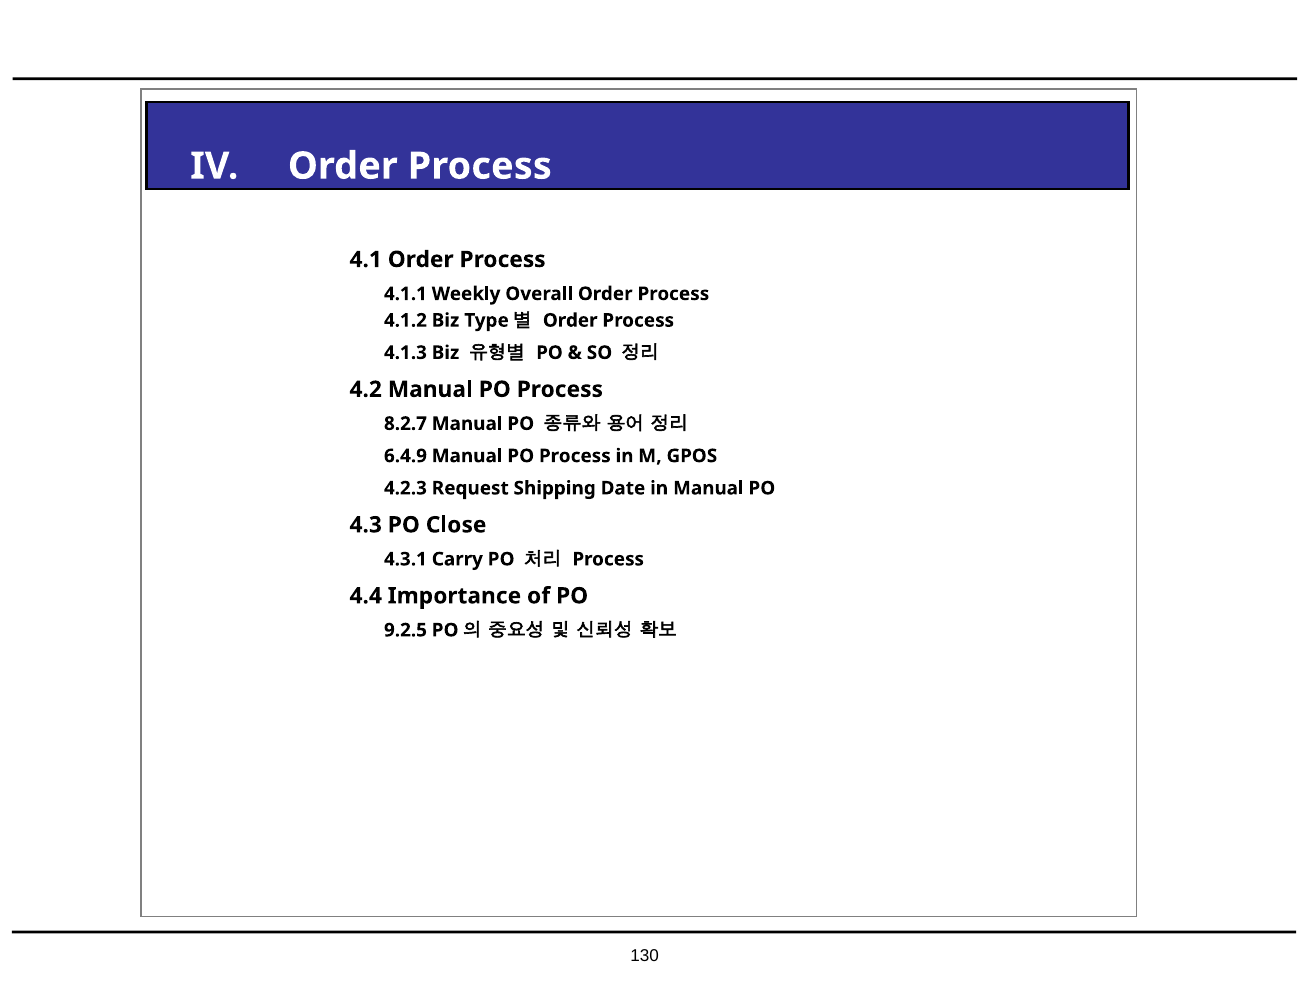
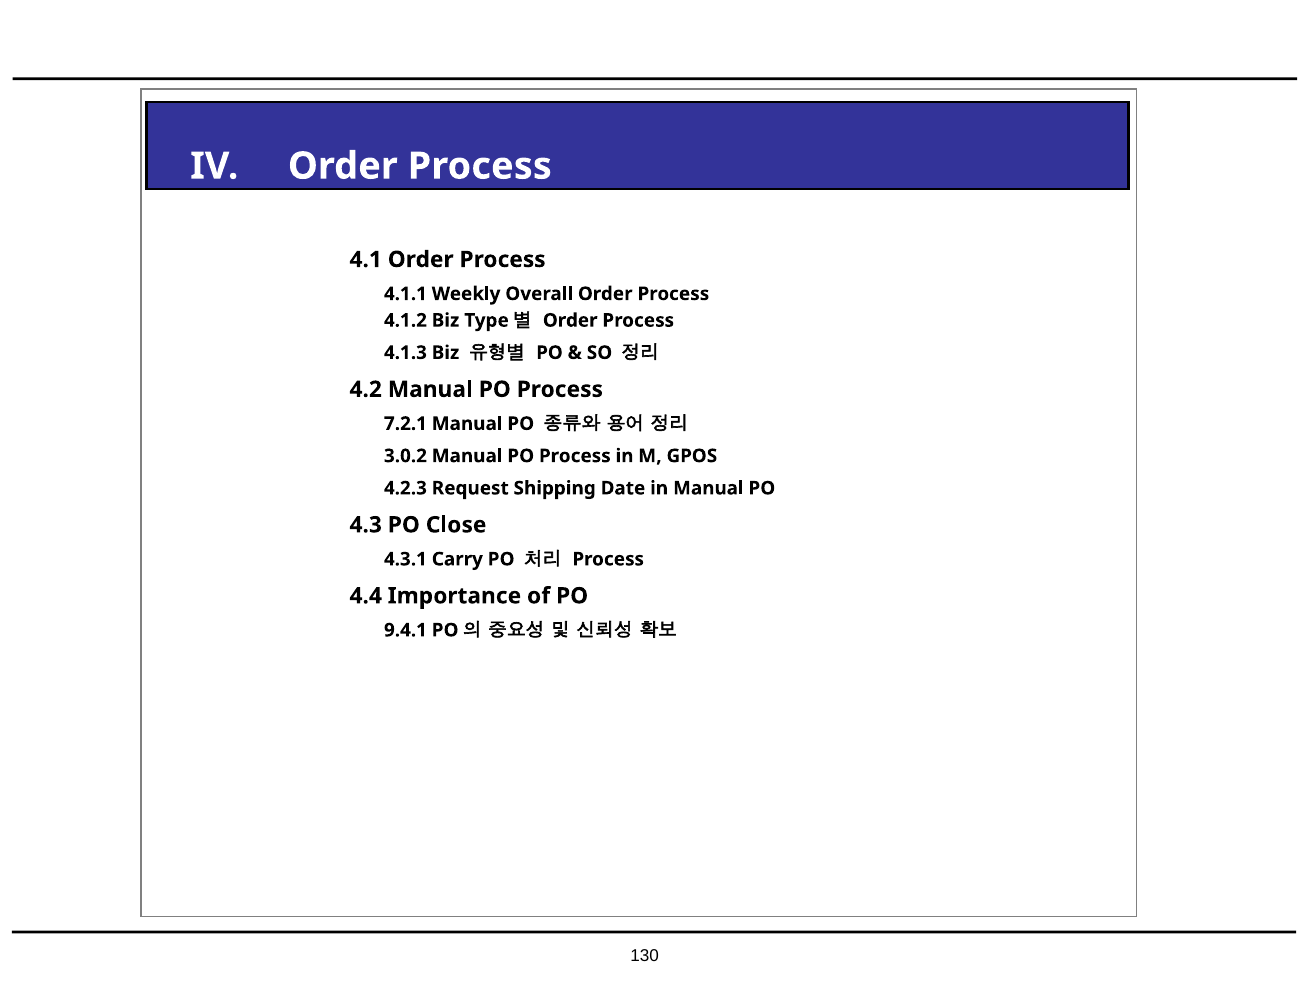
8.2.7: 8.2.7 -> 7.2.1
6.4.9: 6.4.9 -> 3.0.2
9.2.5: 9.2.5 -> 9.4.1
